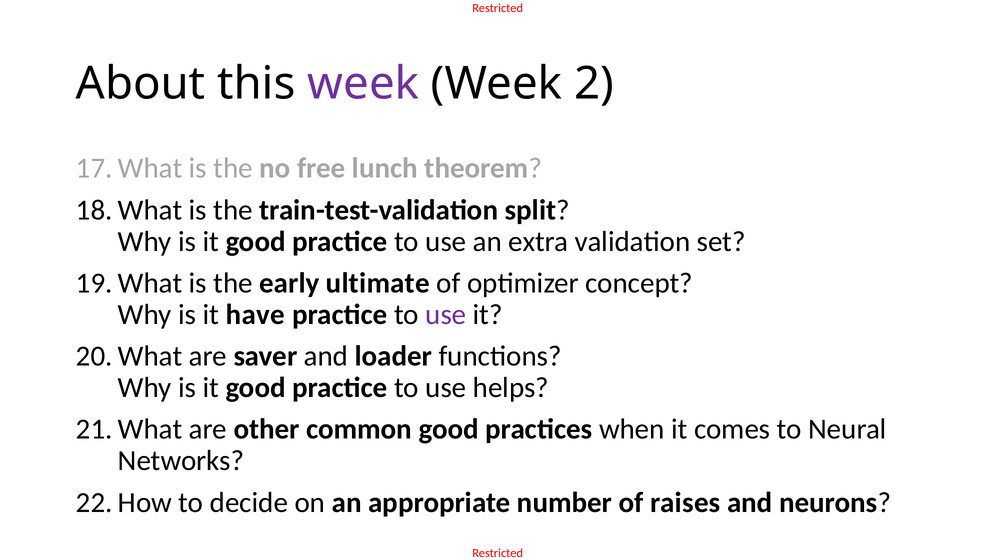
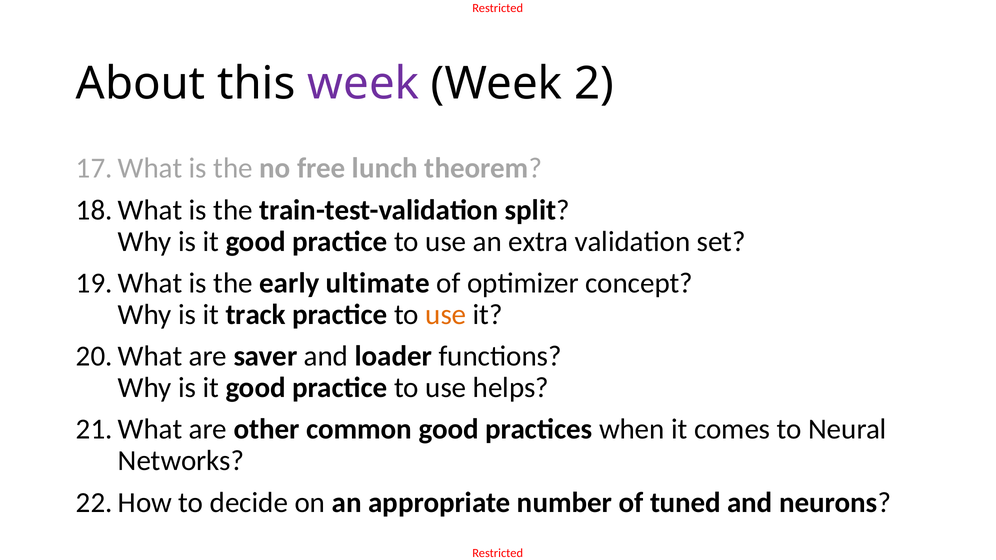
have: have -> track
use at (446, 315) colour: purple -> orange
raises: raises -> tuned
